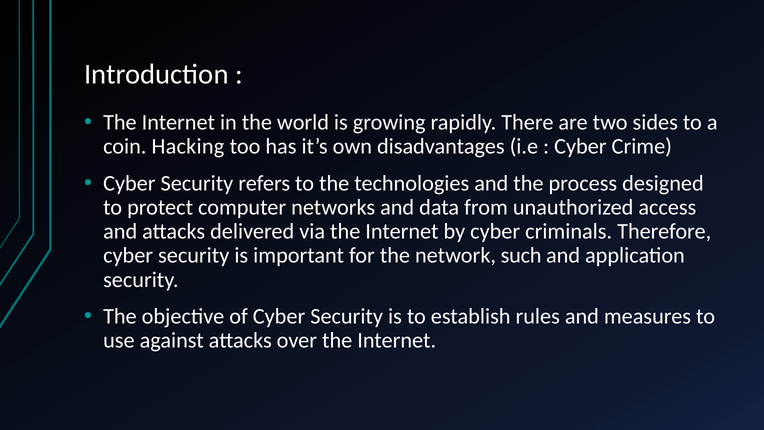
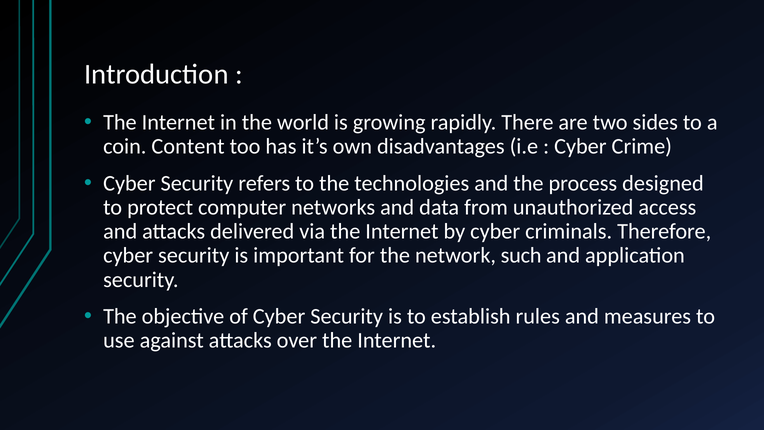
Hacking: Hacking -> Content
